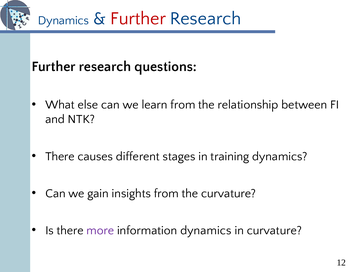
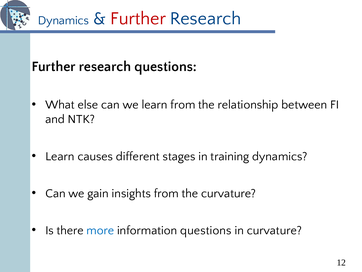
There at (60, 156): There -> Learn
more colour: purple -> blue
information dynamics: dynamics -> questions
